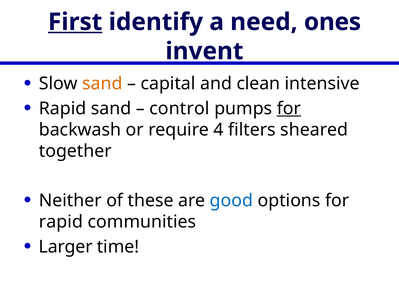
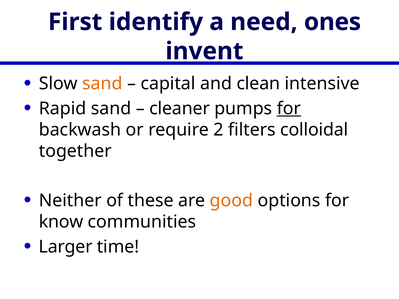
First underline: present -> none
control: control -> cleaner
4: 4 -> 2
sheared: sheared -> colloidal
good colour: blue -> orange
rapid at (61, 222): rapid -> know
